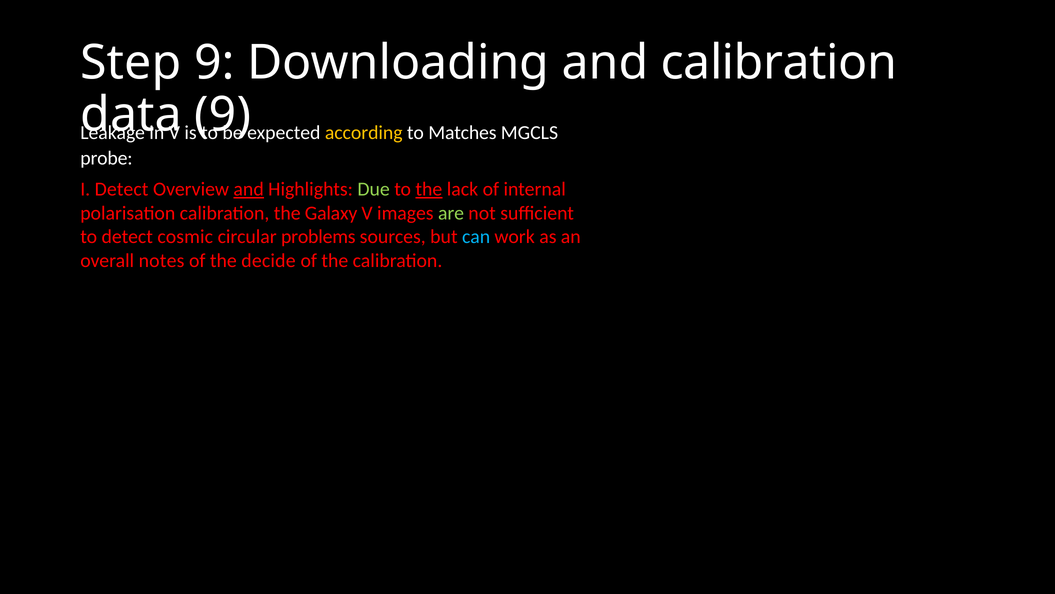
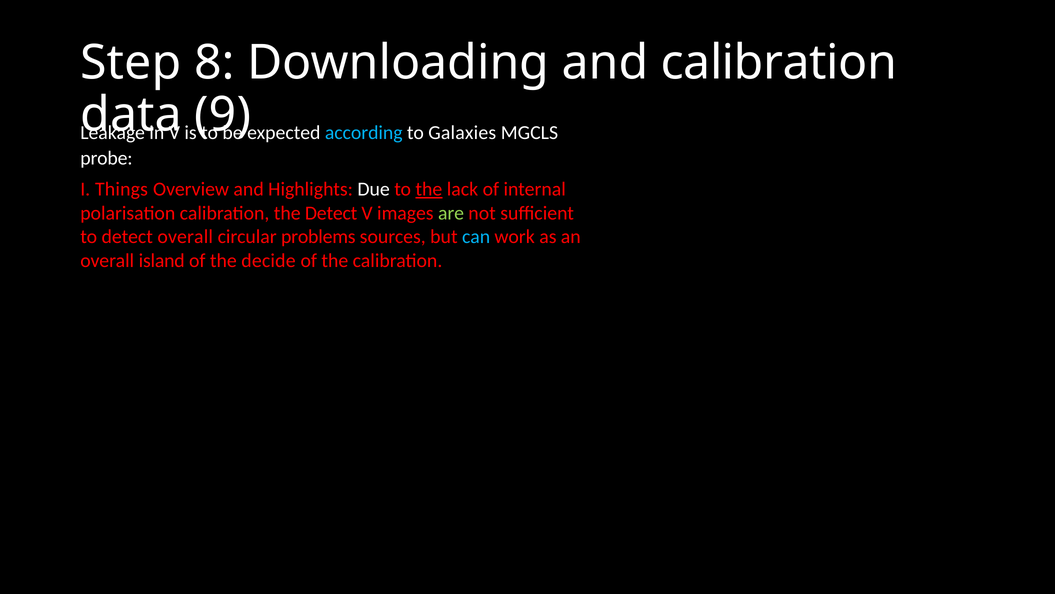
Step 9: 9 -> 8
according colour: yellow -> light blue
Matches: Matches -> Galaxies
I Detect: Detect -> Things
and at (249, 189) underline: present -> none
Due colour: light green -> white
the Galaxy: Galaxy -> Detect
detect cosmic: cosmic -> overall
notes: notes -> island
